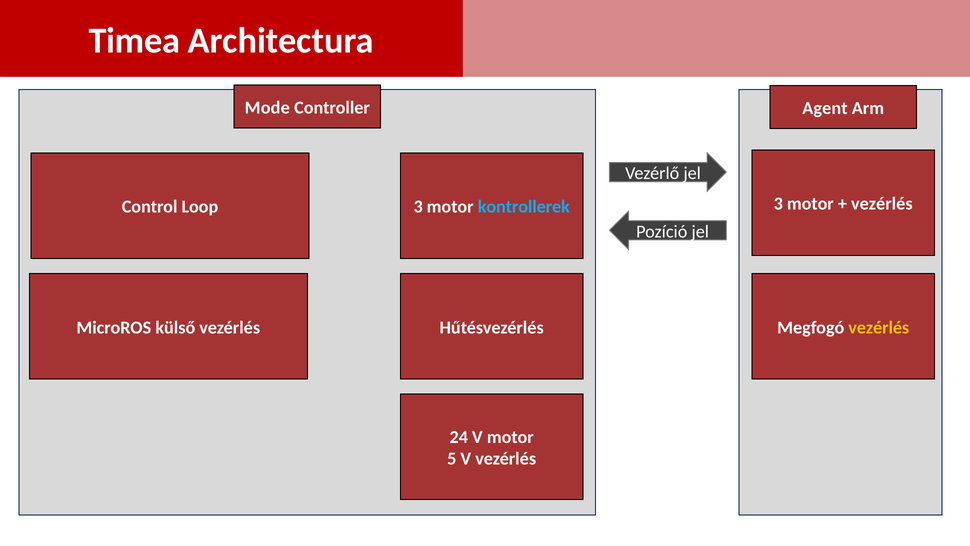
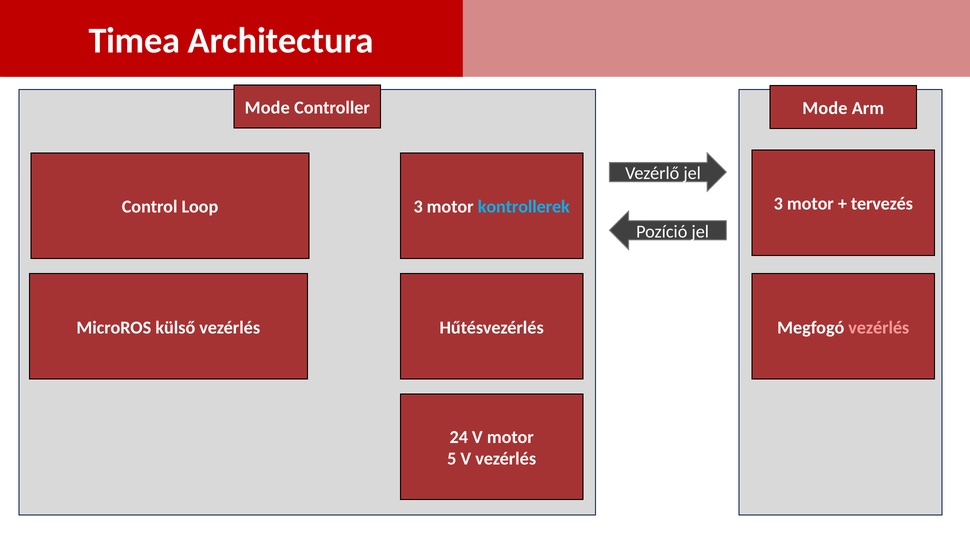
Controller Agent: Agent -> Mode
vezérlés at (882, 204): vezérlés -> tervezés
vezérlés at (879, 327) colour: yellow -> pink
